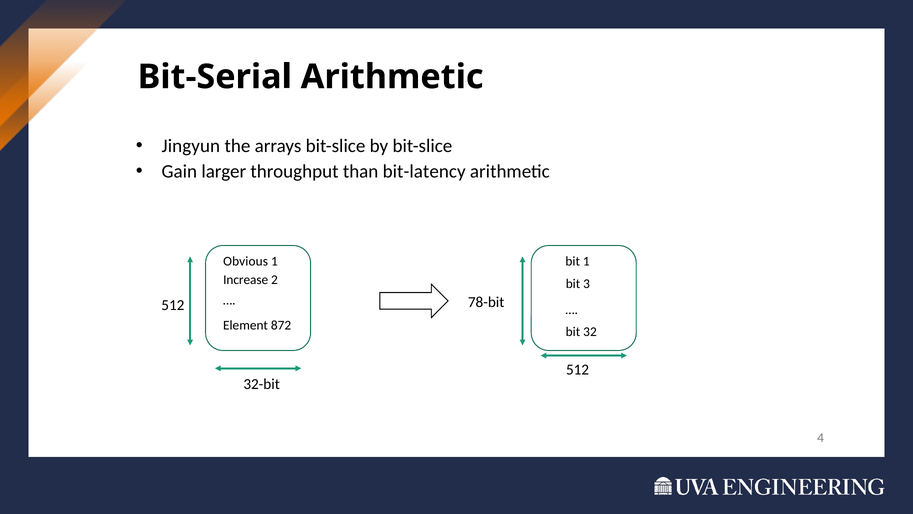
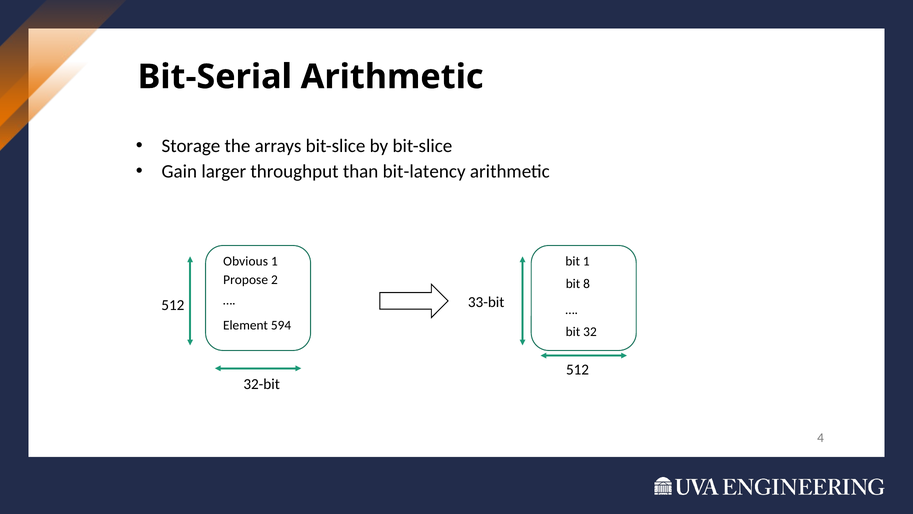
Jingyun: Jingyun -> Storage
Increase: Increase -> Propose
3: 3 -> 8
78-bit: 78-bit -> 33-bit
872: 872 -> 594
